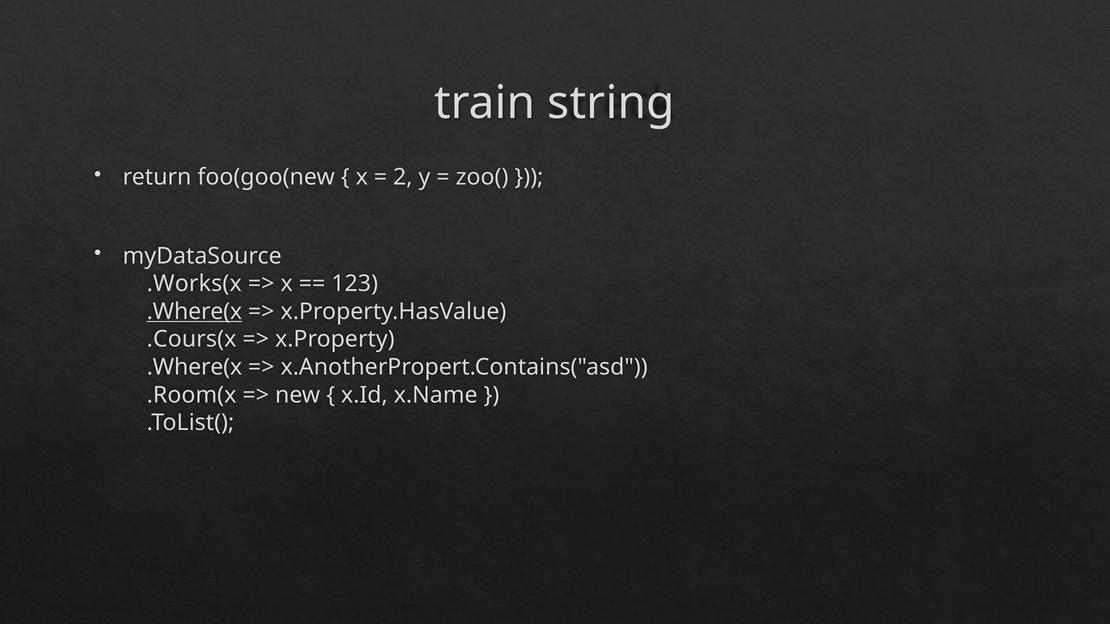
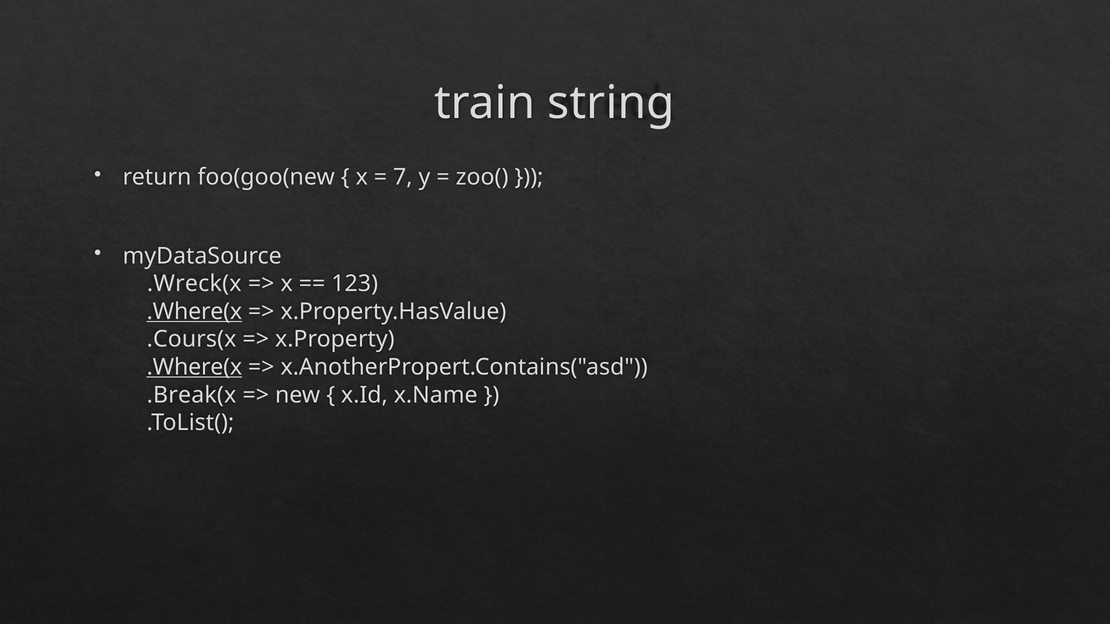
2: 2 -> 7
.Works(x: .Works(x -> .Wreck(x
.Where(x at (194, 367) underline: none -> present
.Room(x: .Room(x -> .Break(x
